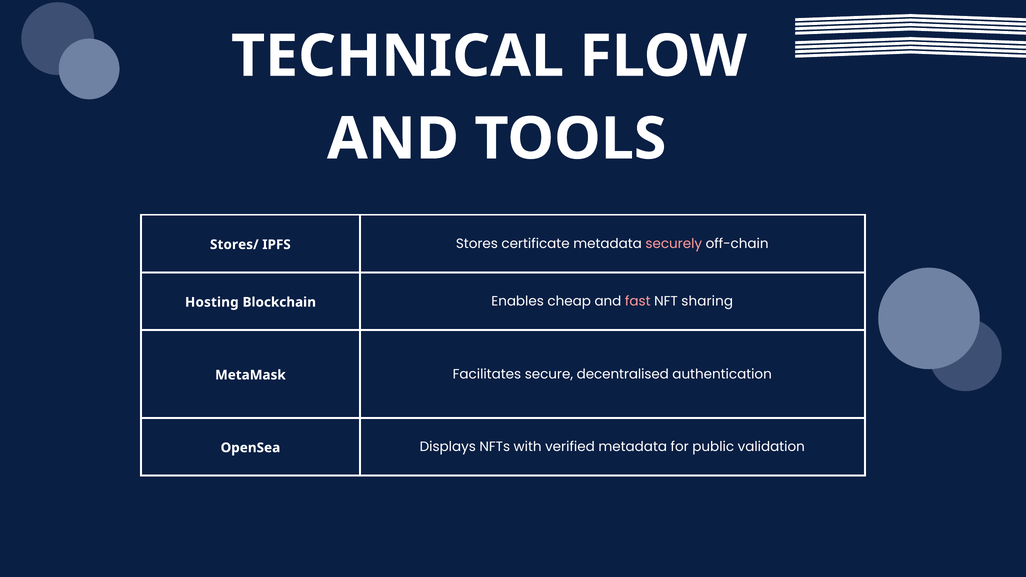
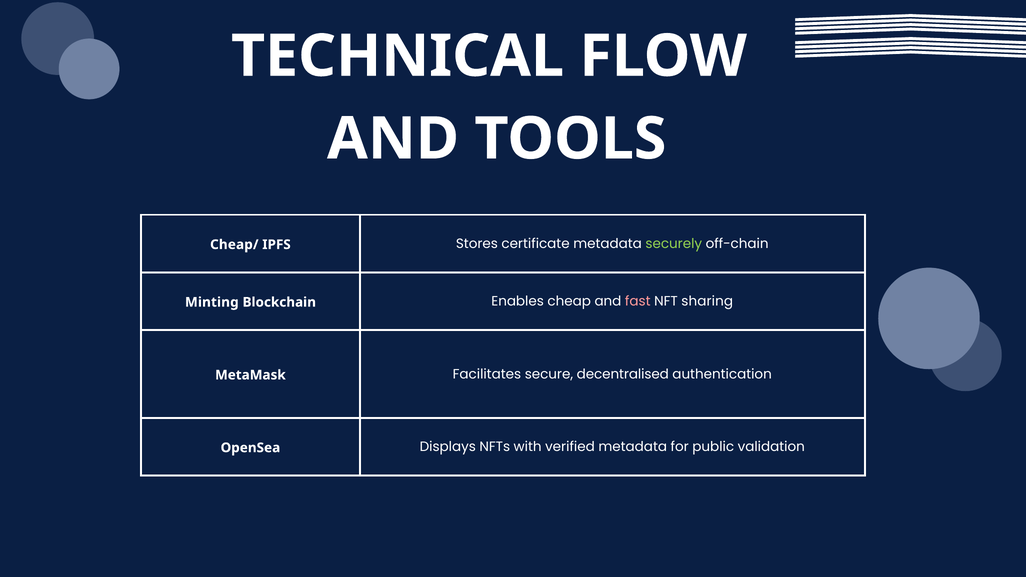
Stores/: Stores/ -> Cheap/
securely colour: pink -> light green
Hosting: Hosting -> Minting
